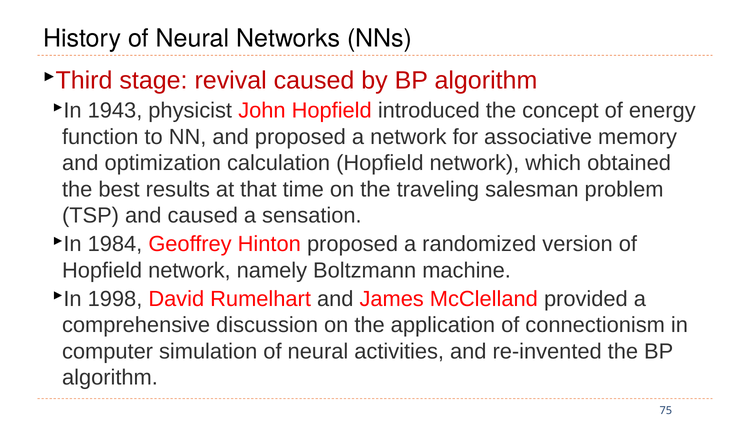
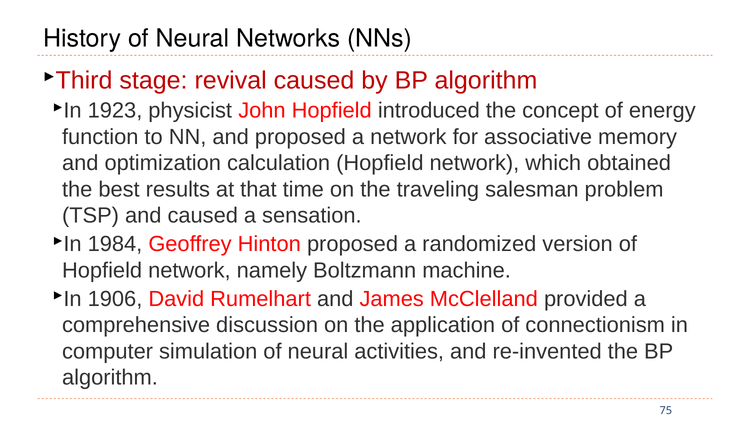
1943: 1943 -> 1923
1998: 1998 -> 1906
